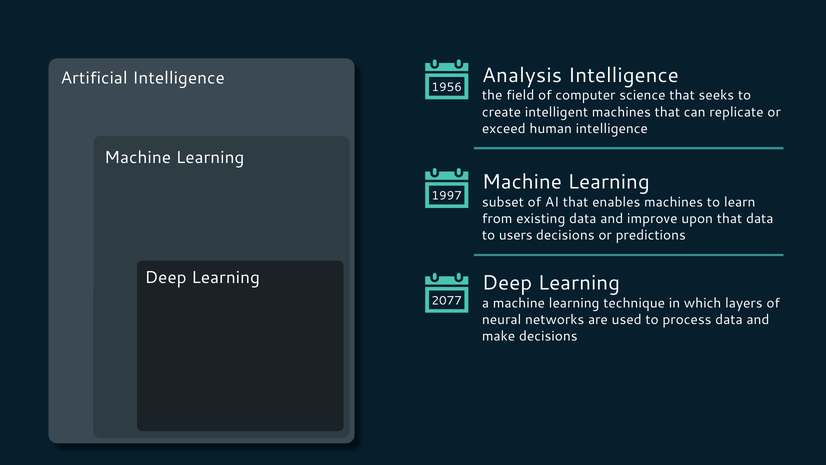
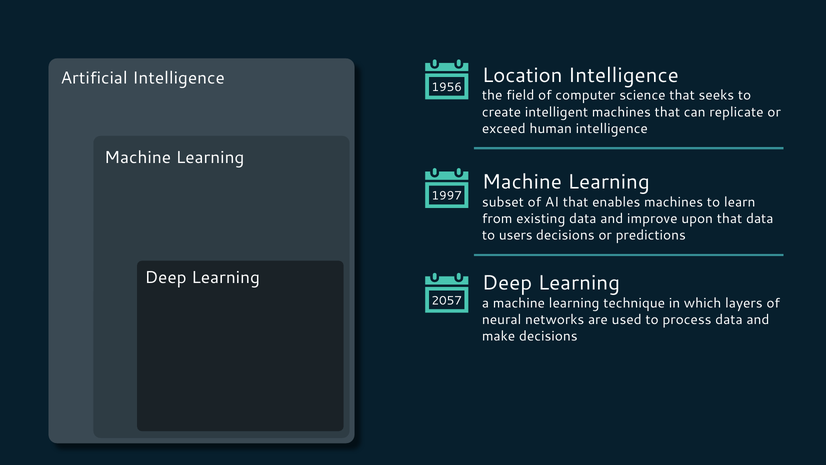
Analysis: Analysis -> Location
2077: 2077 -> 2057
